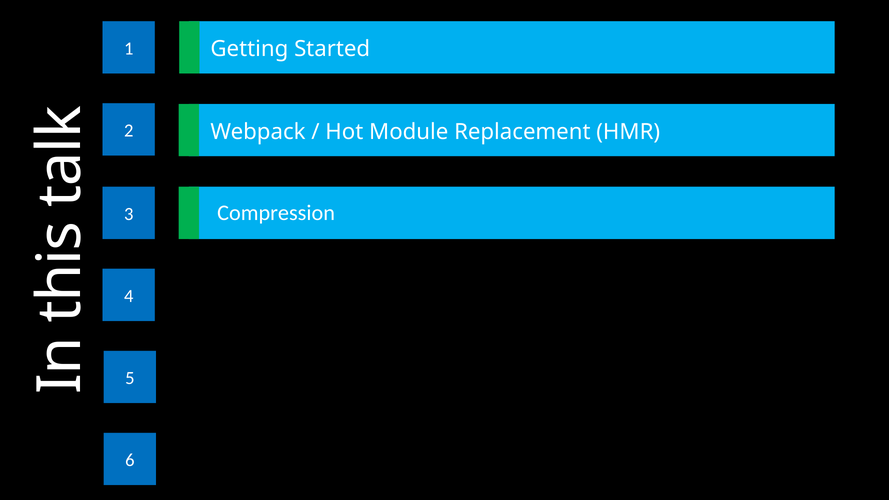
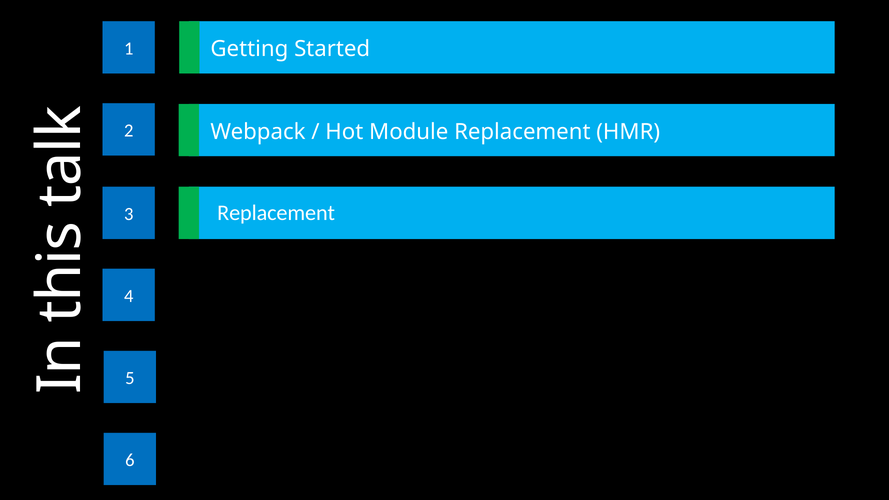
Compression at (276, 213): Compression -> Replacement
